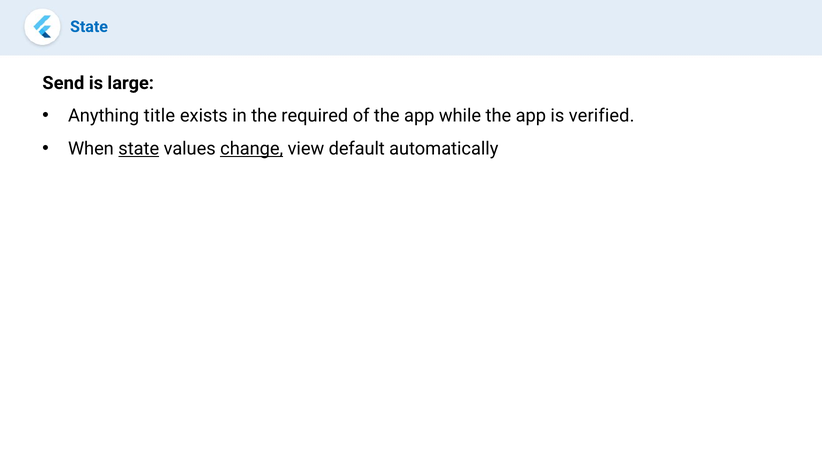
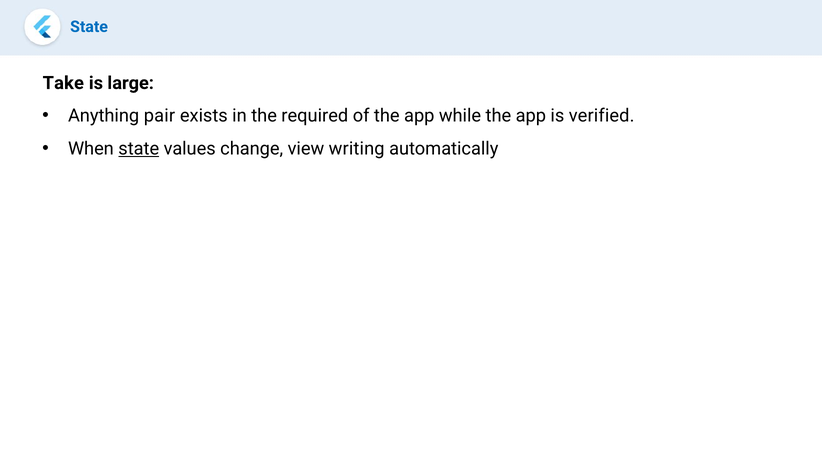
Send: Send -> Take
title: title -> pair
change underline: present -> none
default: default -> writing
